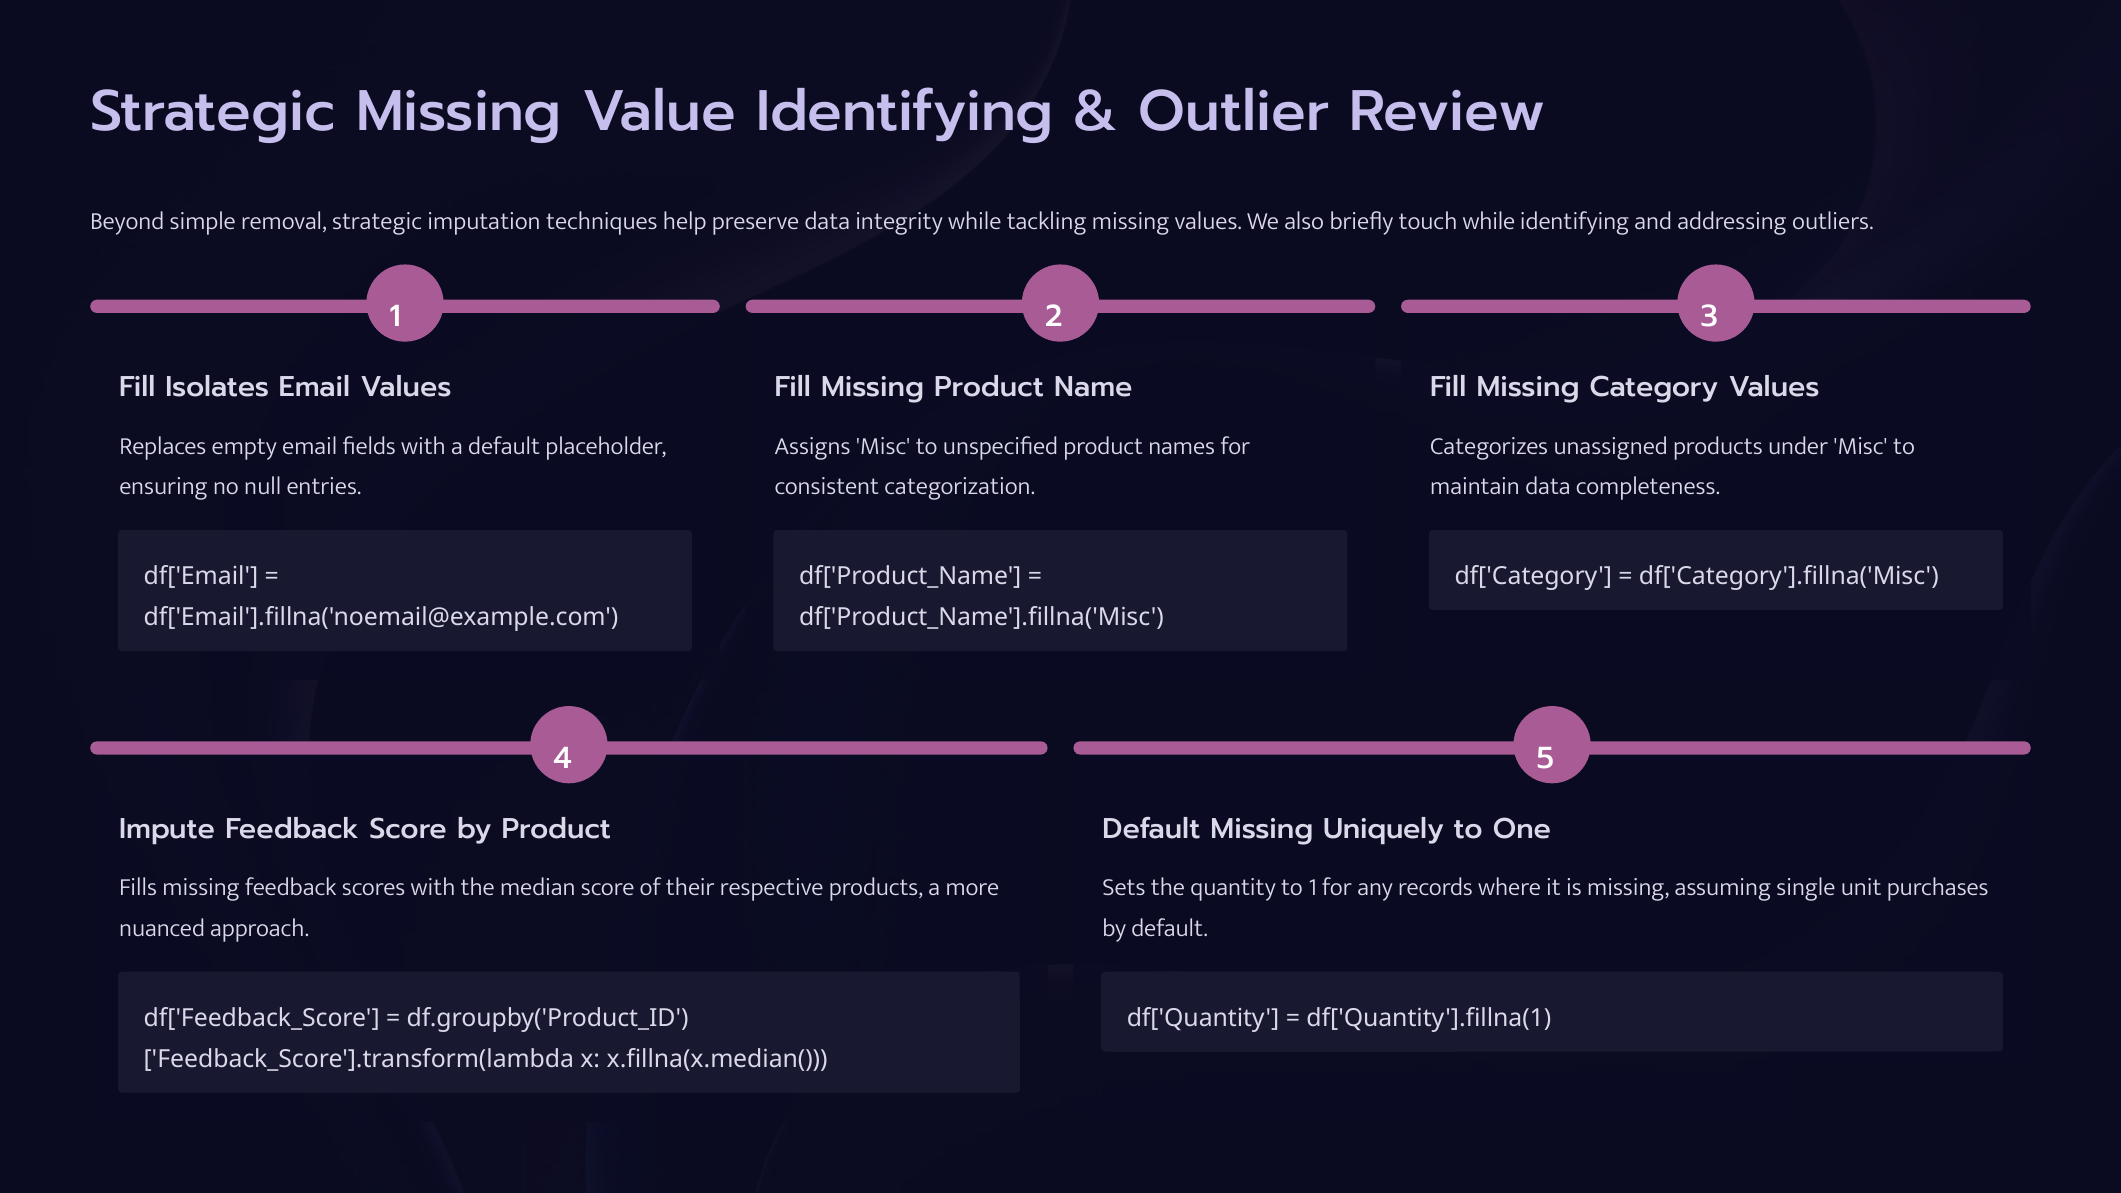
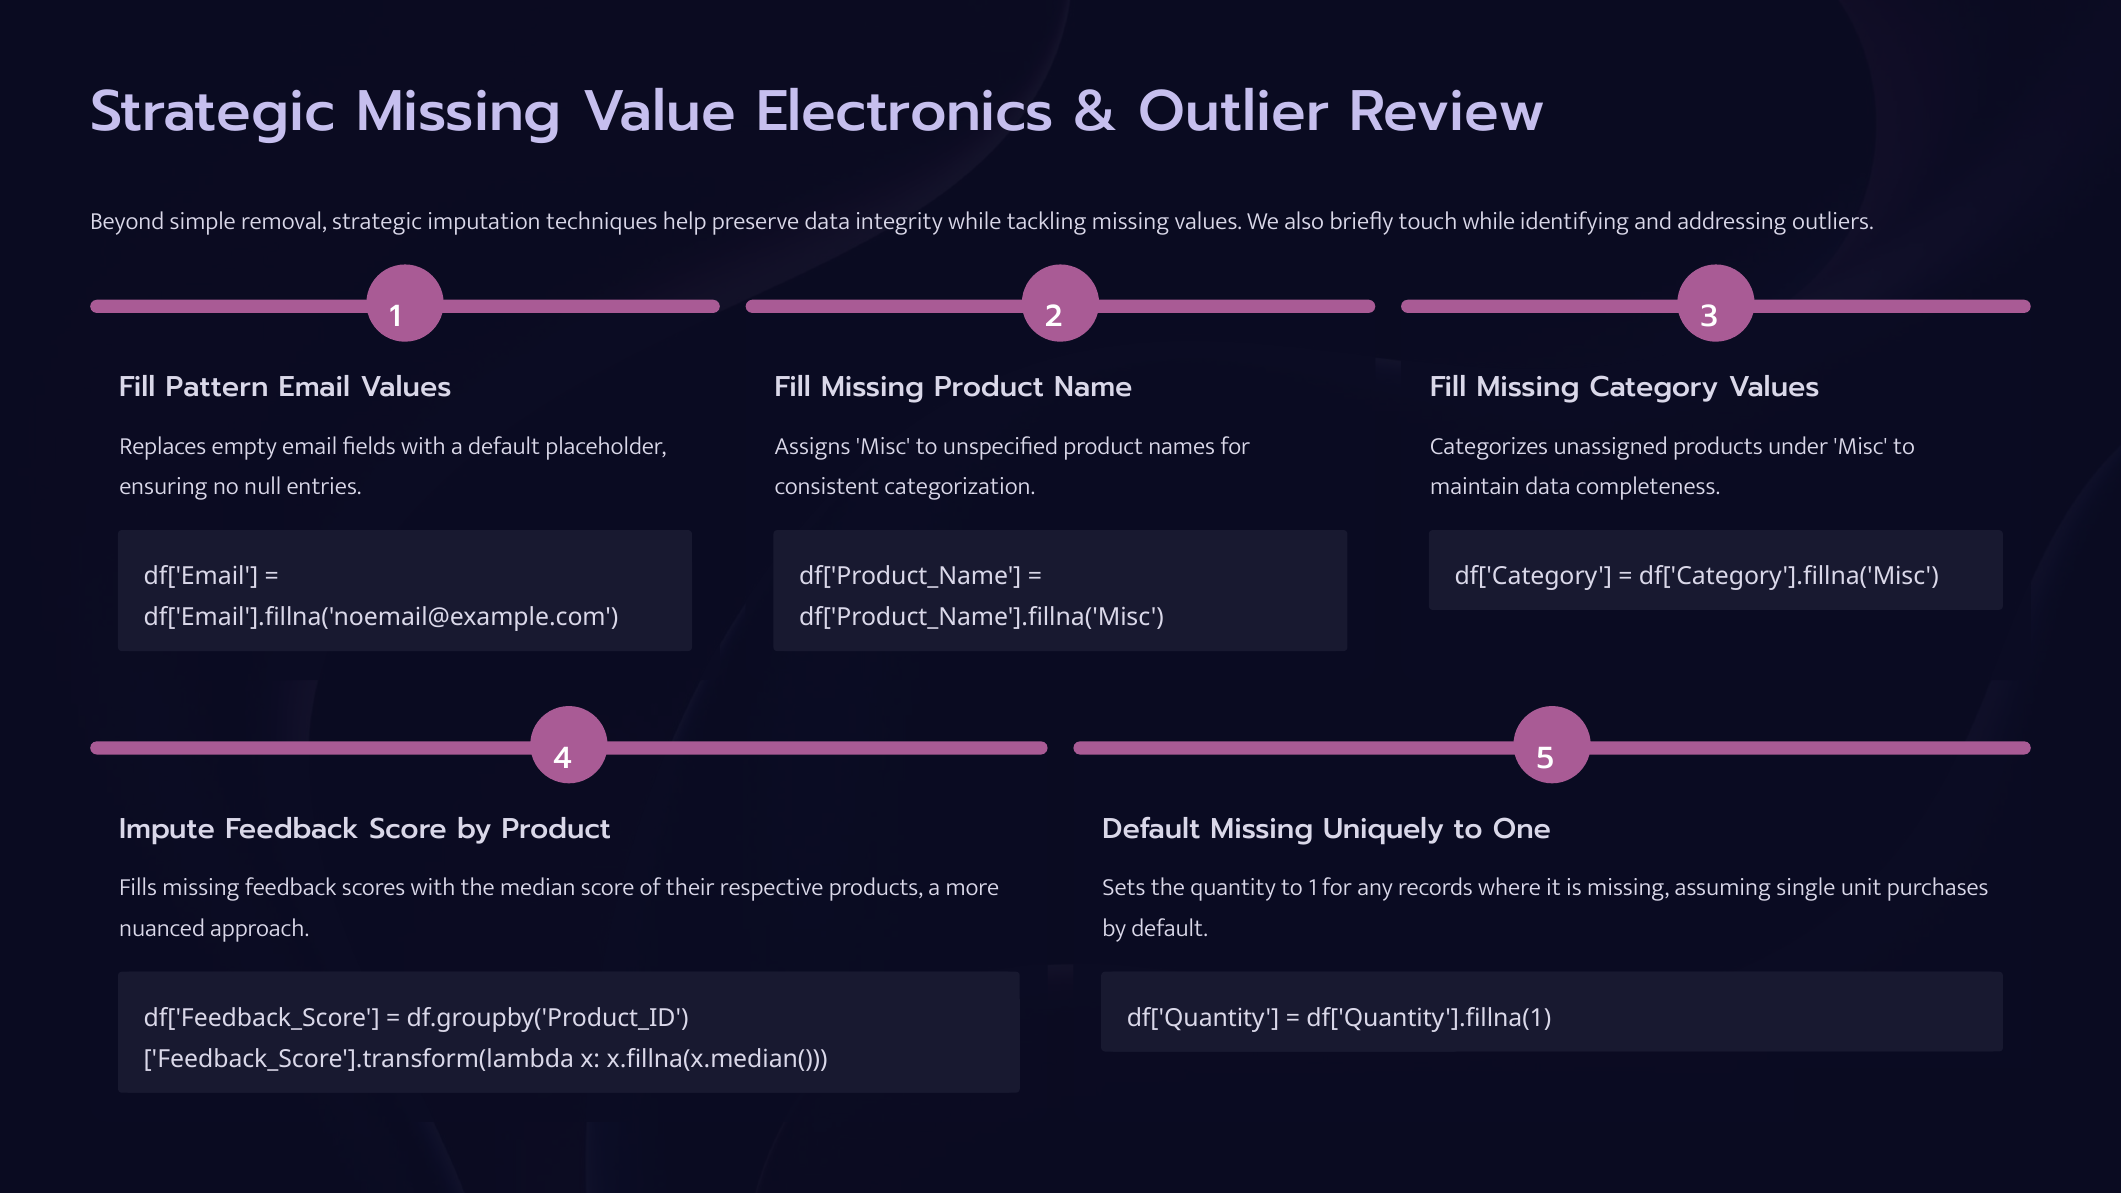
Value Identifying: Identifying -> Electronics
Isolates: Isolates -> Pattern
